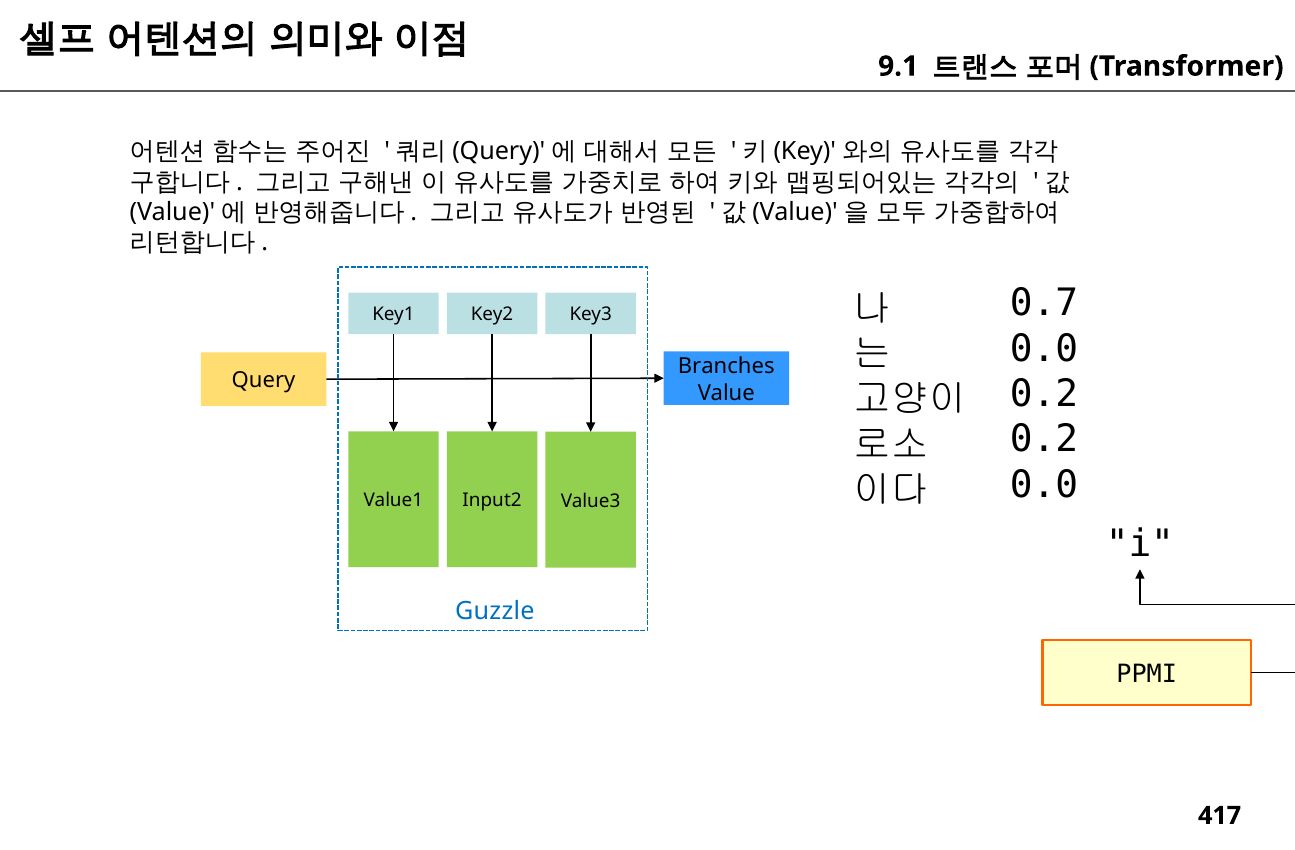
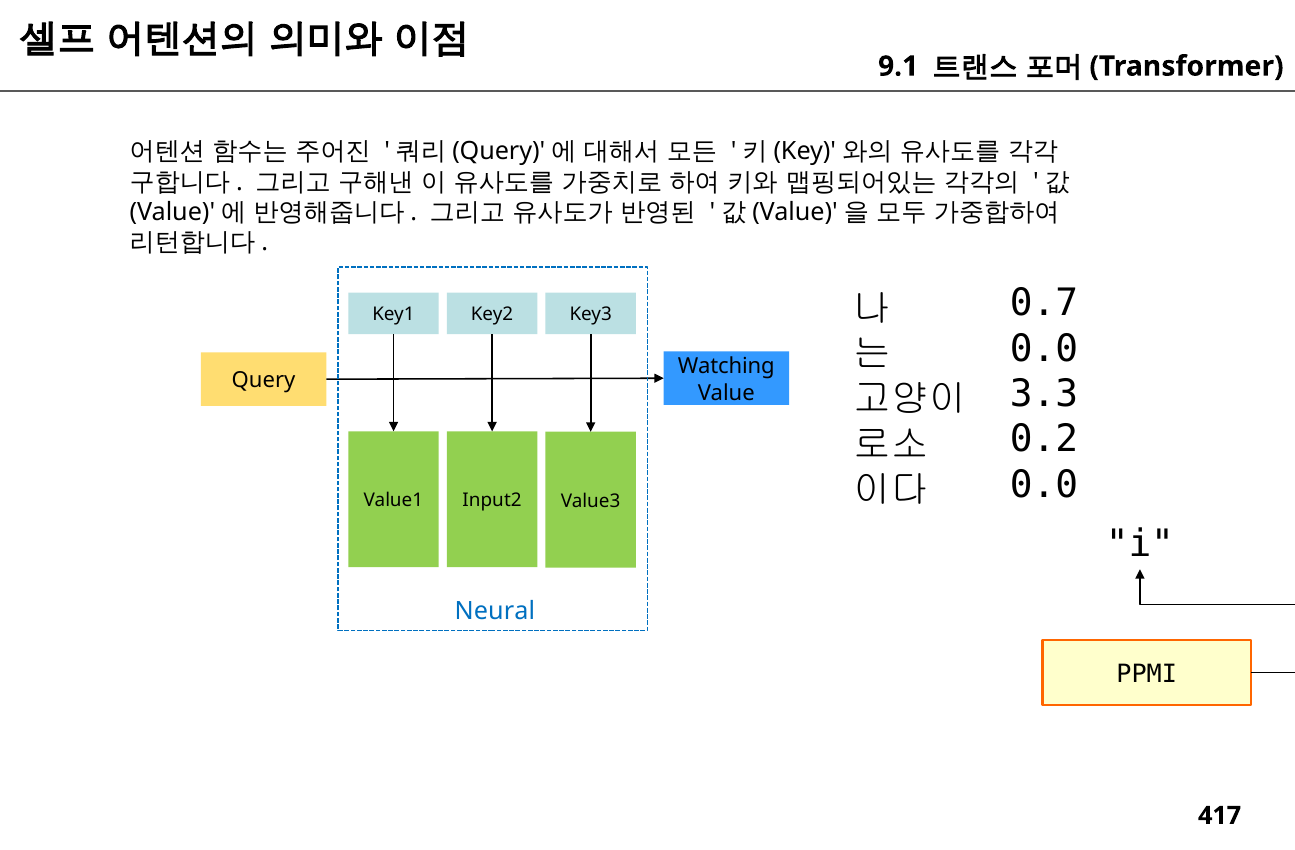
Branches: Branches -> Watching
0.2 at (1044, 394): 0.2 -> 3.3
Guzzle: Guzzle -> Neural
